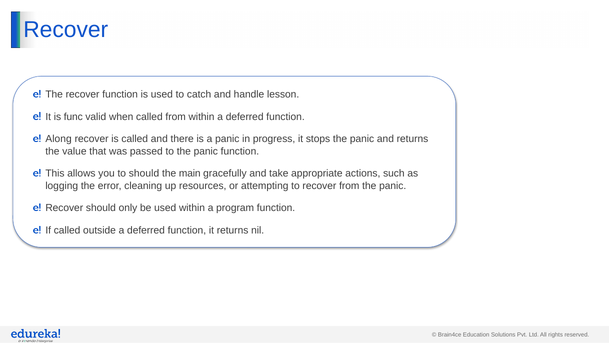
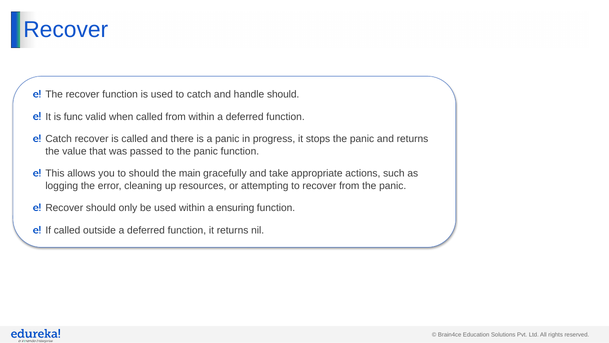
handle lesson: lesson -> should
Along at (59, 139): Along -> Catch
program: program -> ensuring
